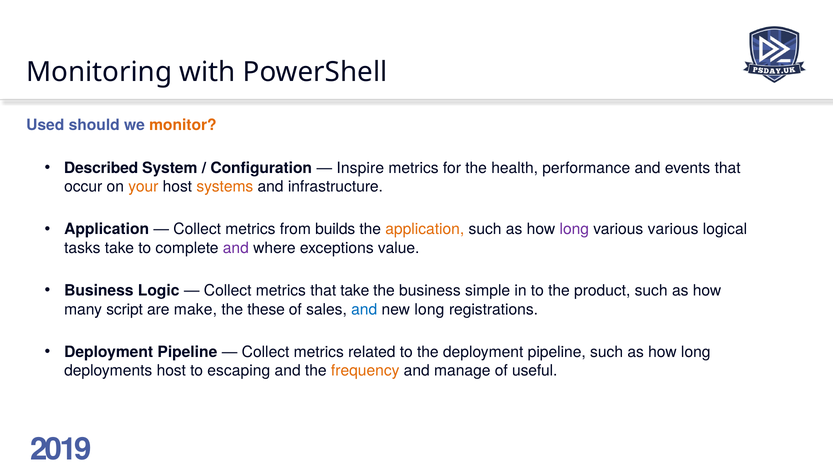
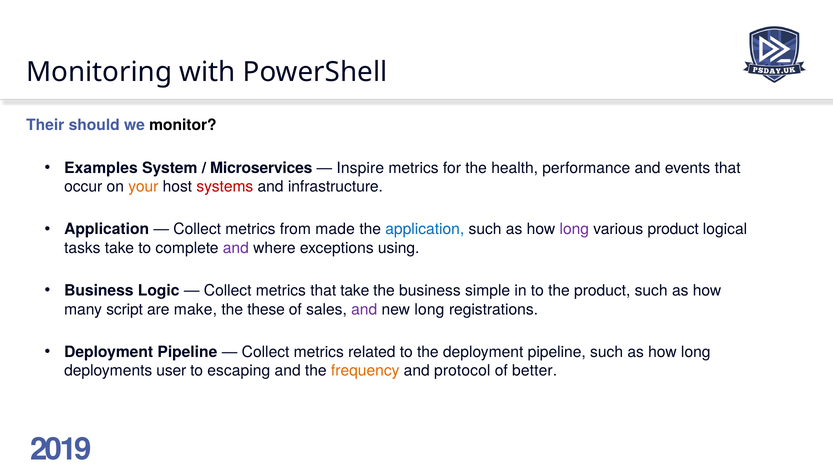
Used: Used -> Their
monitor colour: orange -> black
Described: Described -> Examples
Configuration: Configuration -> Microservices
systems colour: orange -> red
builds: builds -> made
application at (425, 230) colour: orange -> blue
various various: various -> product
value: value -> using
and at (364, 310) colour: blue -> purple
deployments host: host -> user
manage: manage -> protocol
useful: useful -> better
